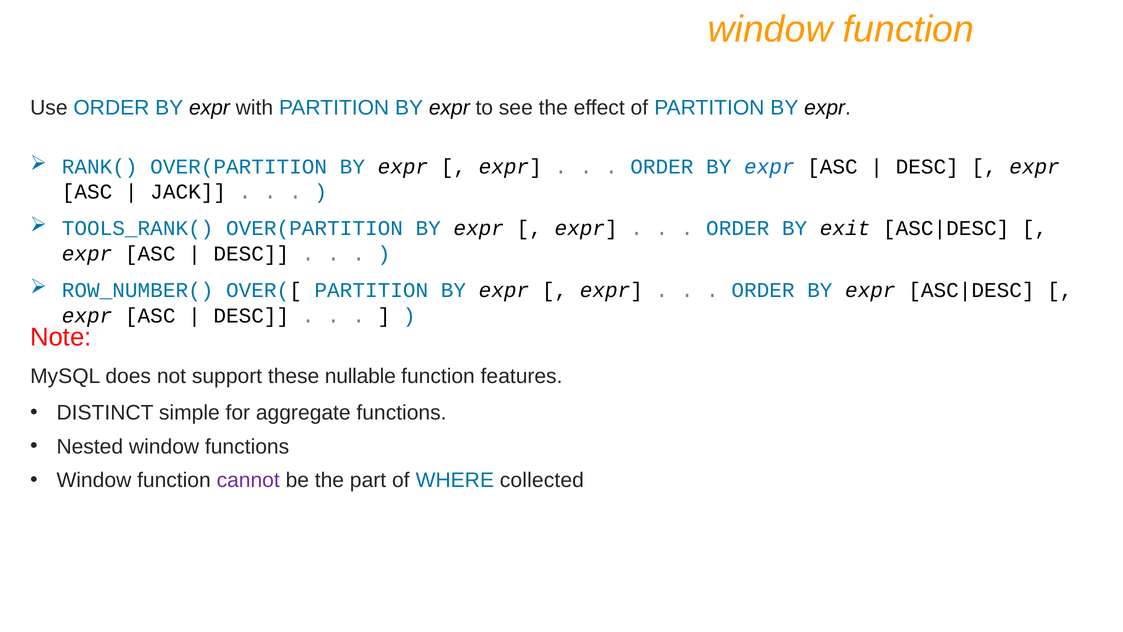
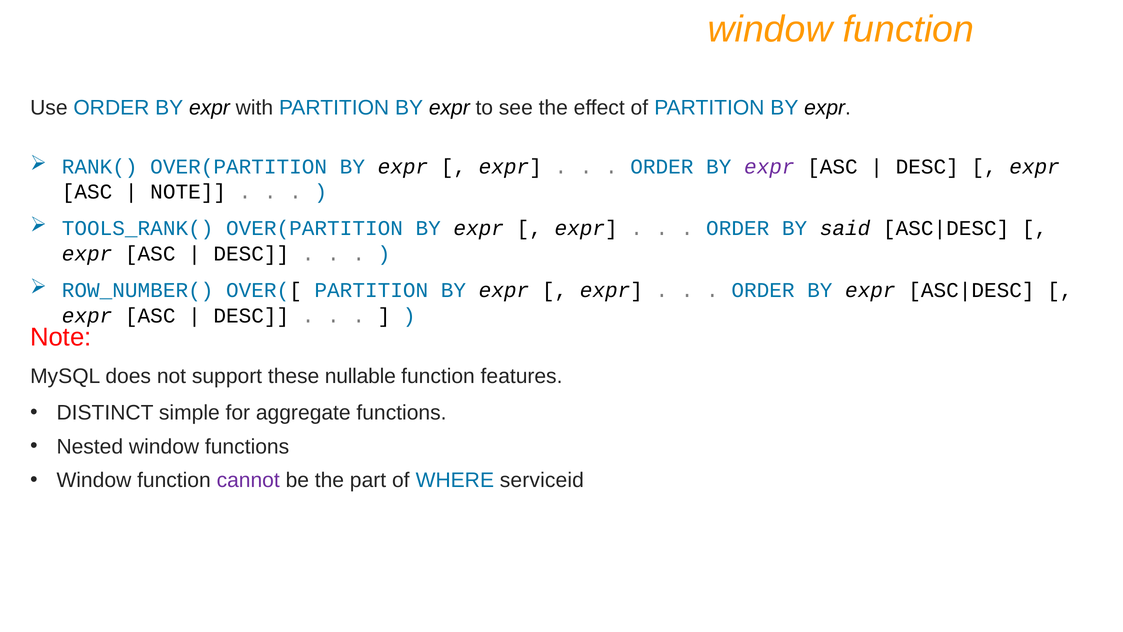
expr at (769, 167) colour: blue -> purple
JACK at (188, 192): JACK -> NOTE
exit: exit -> said
collected: collected -> serviceid
